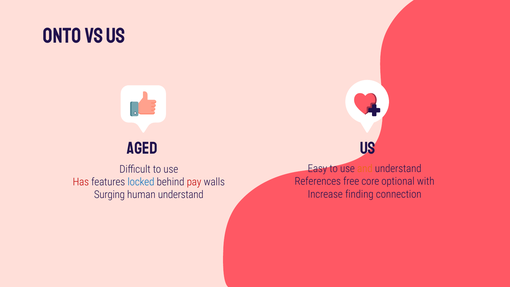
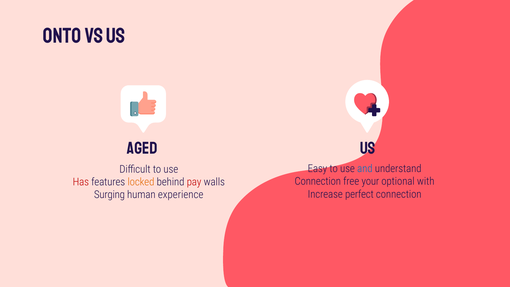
and colour: orange -> blue
References at (318, 181): References -> Connection
core: core -> your
locked colour: blue -> orange
finding: finding -> perfect
human understand: understand -> experience
